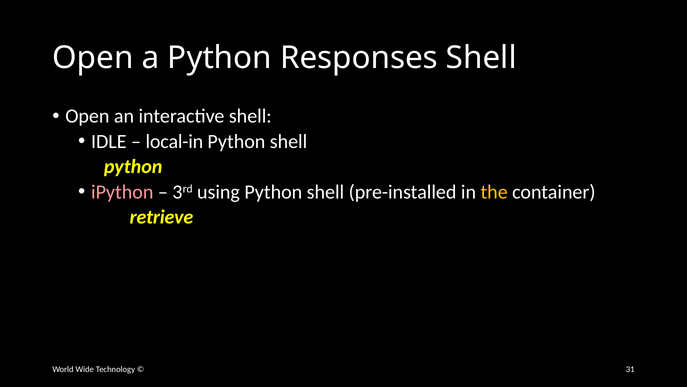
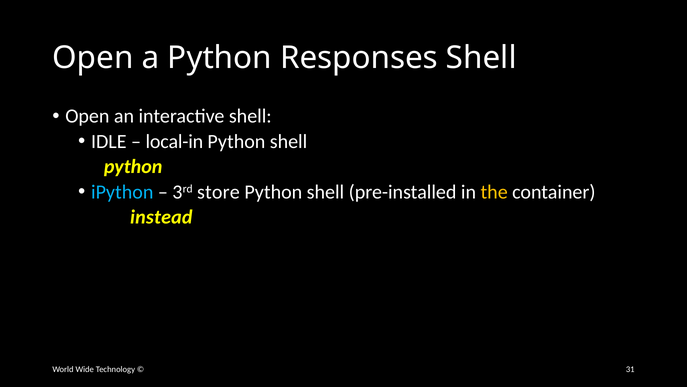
iPython colour: pink -> light blue
using: using -> store
retrieve: retrieve -> instead
